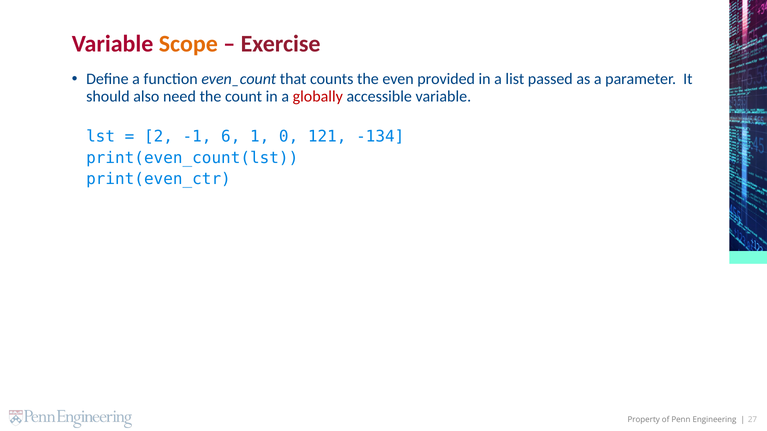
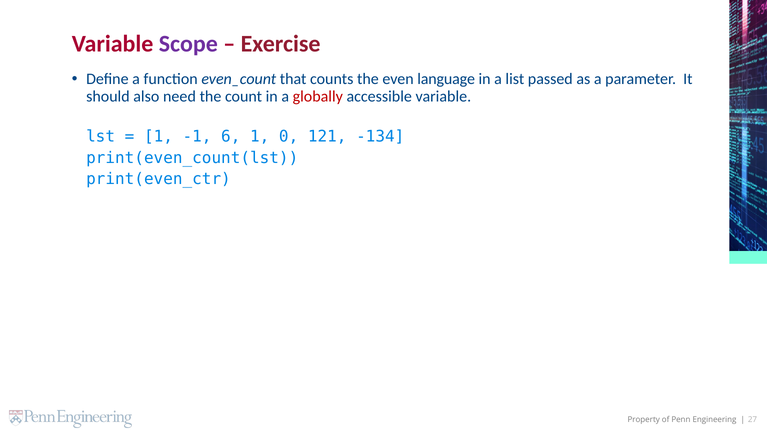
Scope colour: orange -> purple
provided: provided -> language
2 at (158, 137): 2 -> 1
